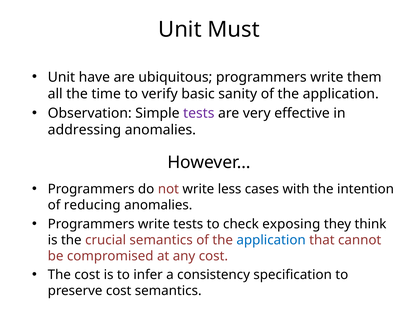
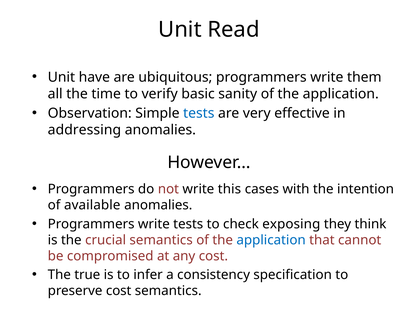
Must: Must -> Read
tests at (199, 113) colour: purple -> blue
less: less -> this
reducing: reducing -> available
The cost: cost -> true
